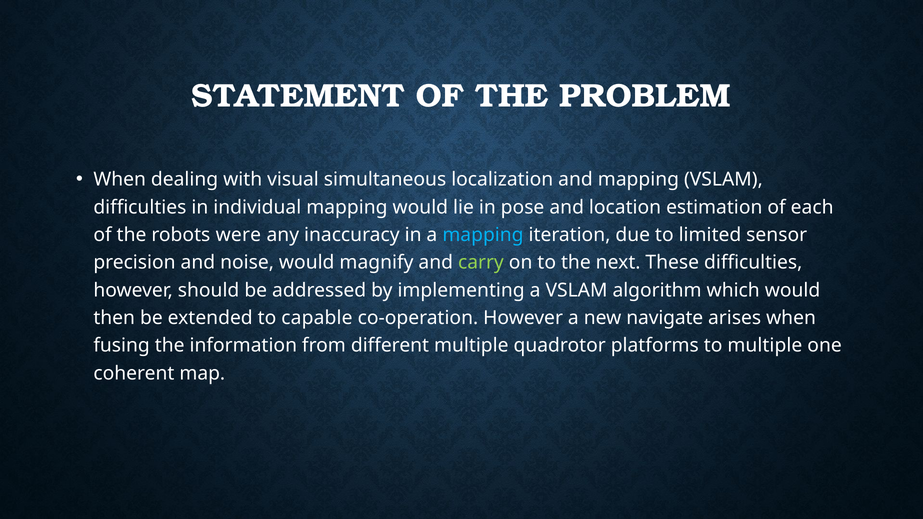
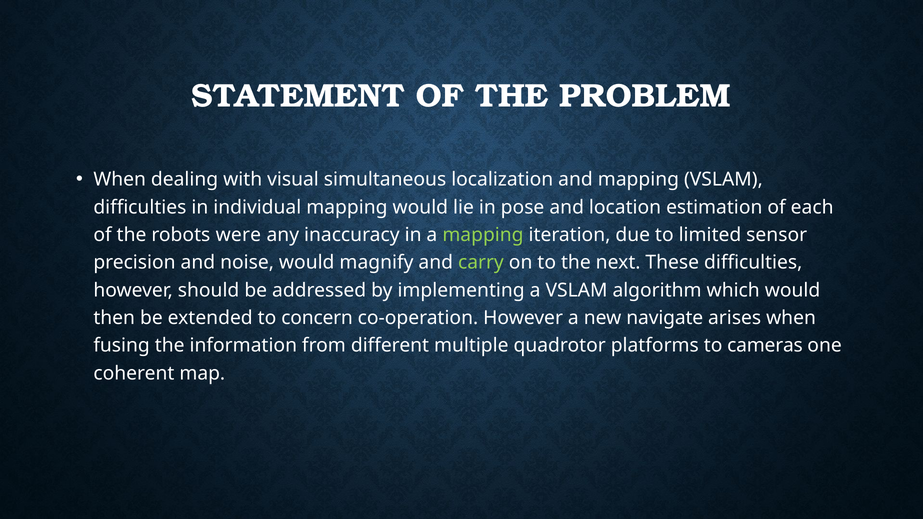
mapping at (483, 235) colour: light blue -> light green
capable: capable -> concern
to multiple: multiple -> cameras
